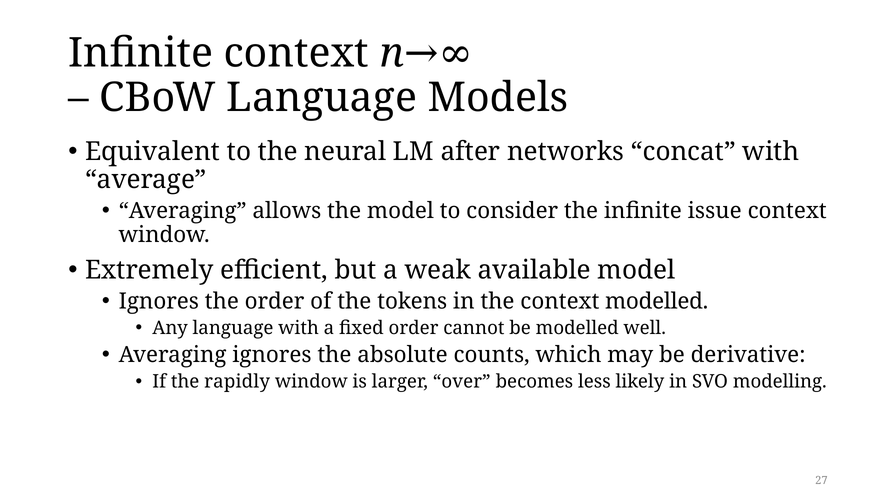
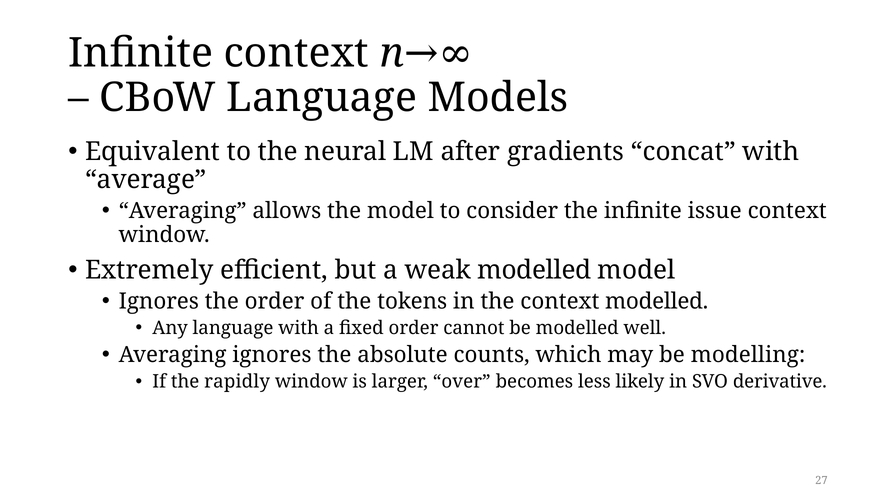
networks: networks -> gradients
weak available: available -> modelled
derivative: derivative -> modelling
modelling: modelling -> derivative
